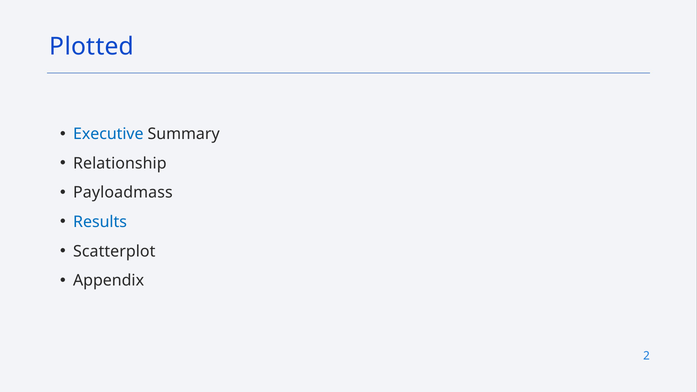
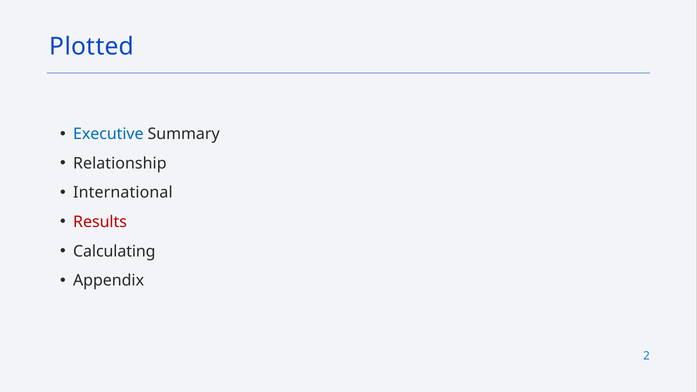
Payloadmass: Payloadmass -> International
Results colour: blue -> red
Scatterplot: Scatterplot -> Calculating
